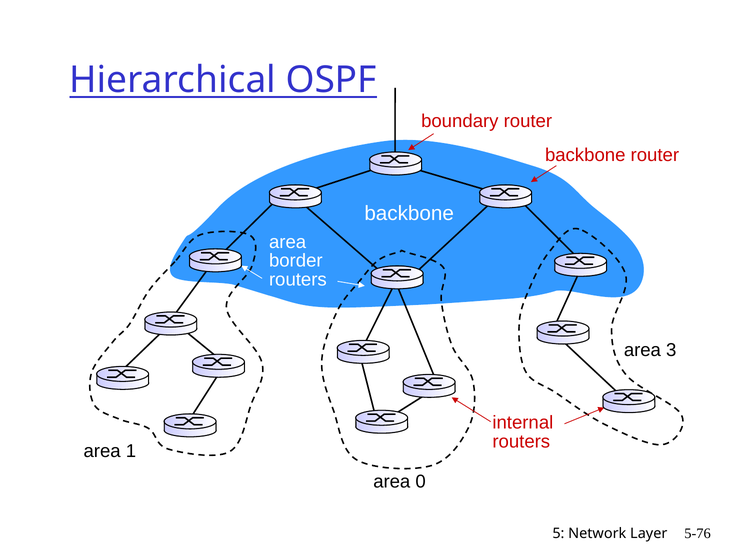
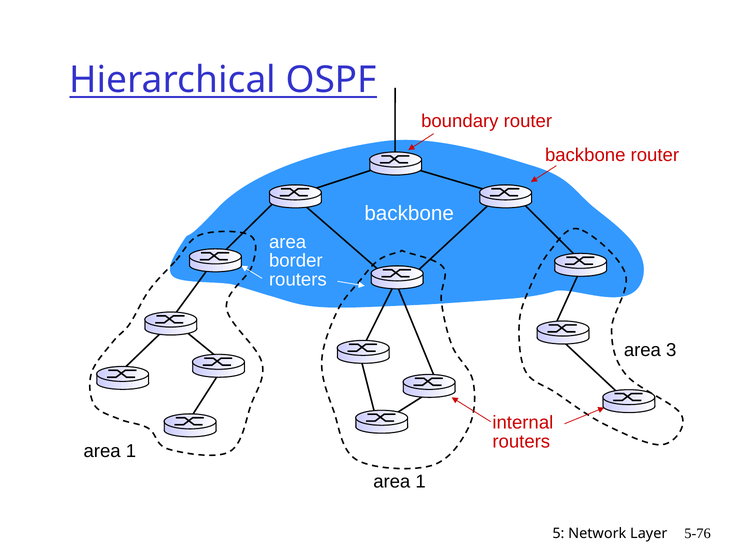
0 at (421, 482): 0 -> 1
